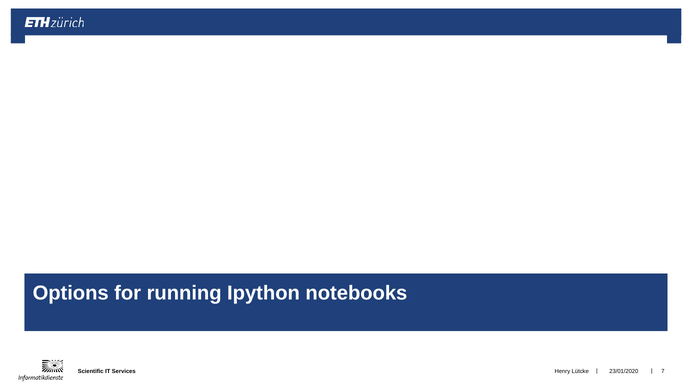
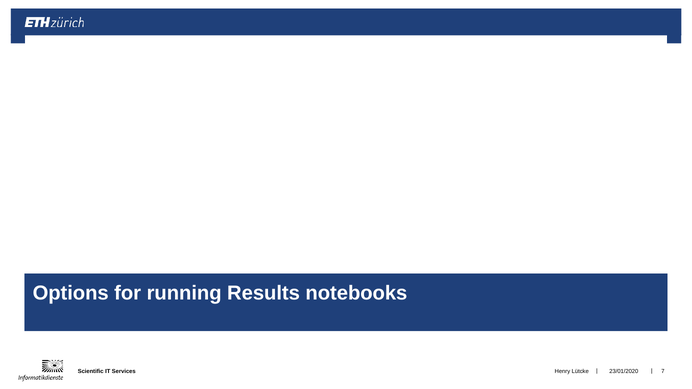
Ipython: Ipython -> Results
